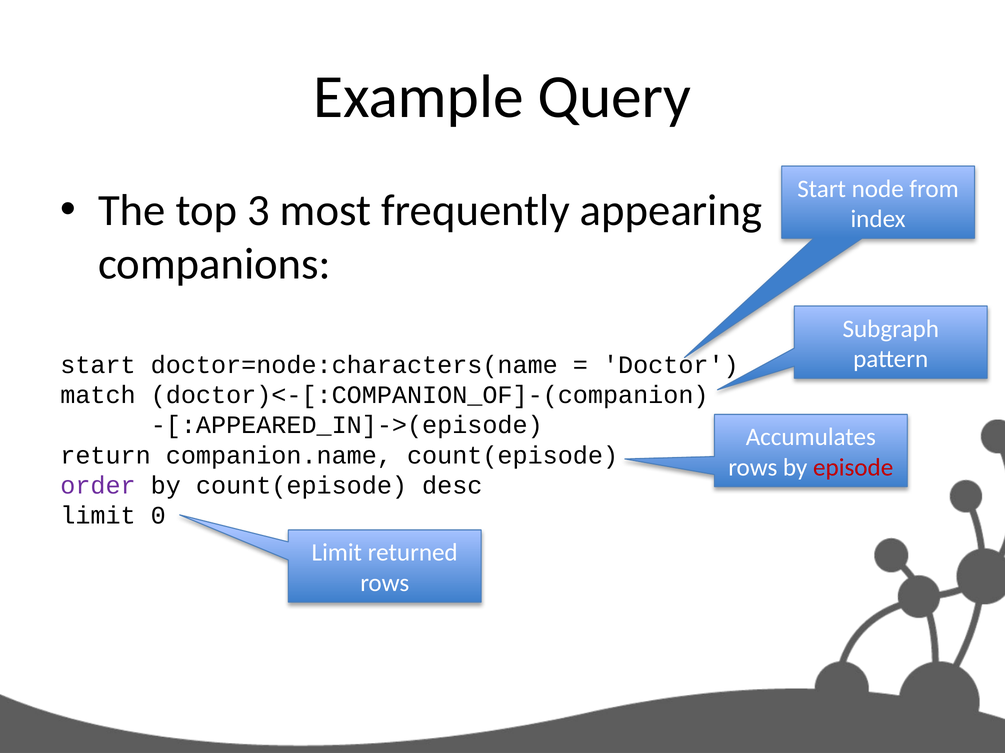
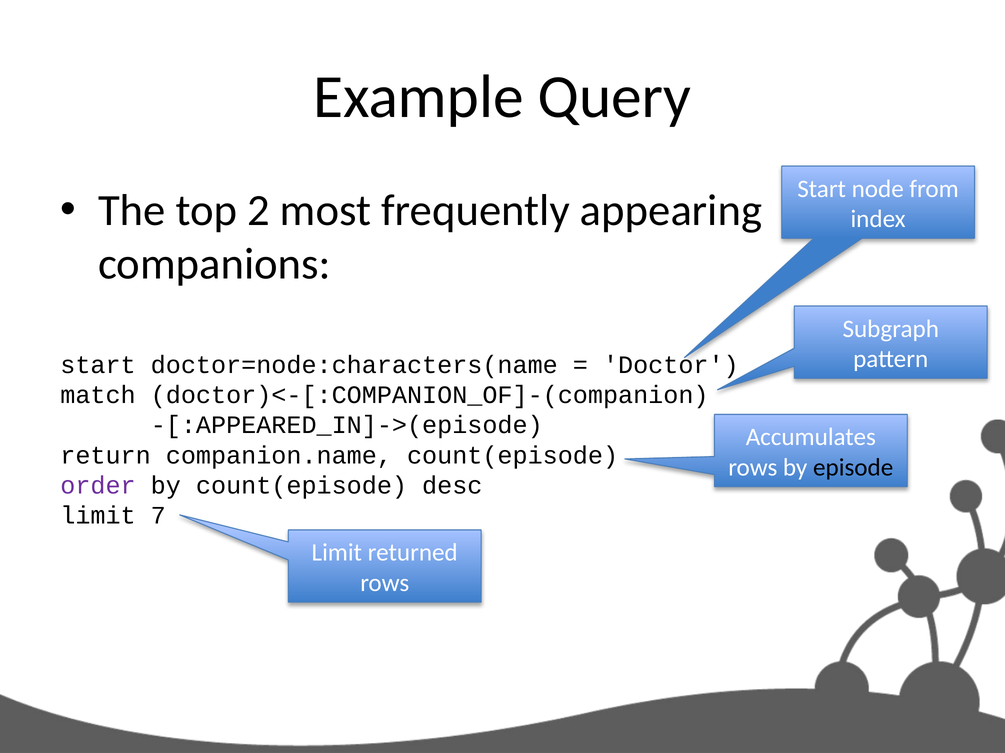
3: 3 -> 2
episode colour: red -> black
0: 0 -> 7
